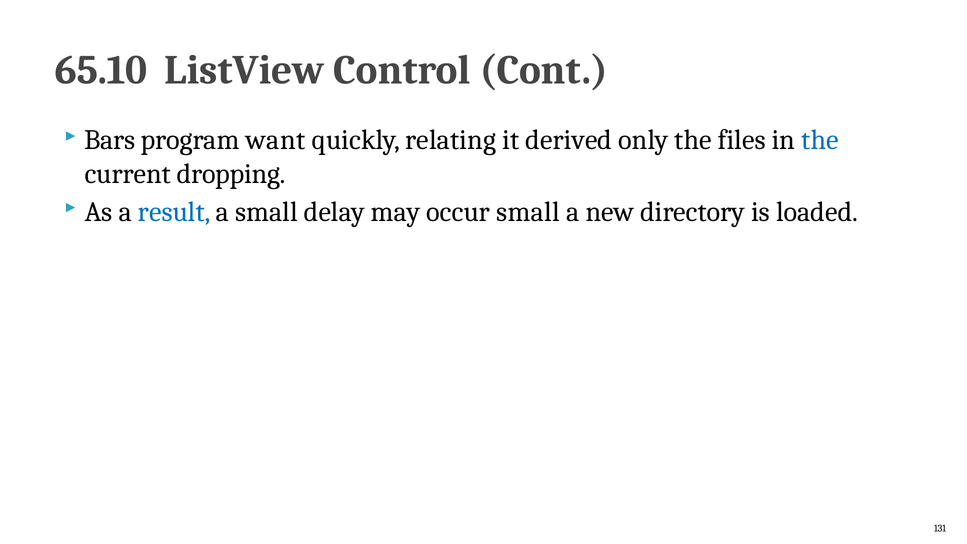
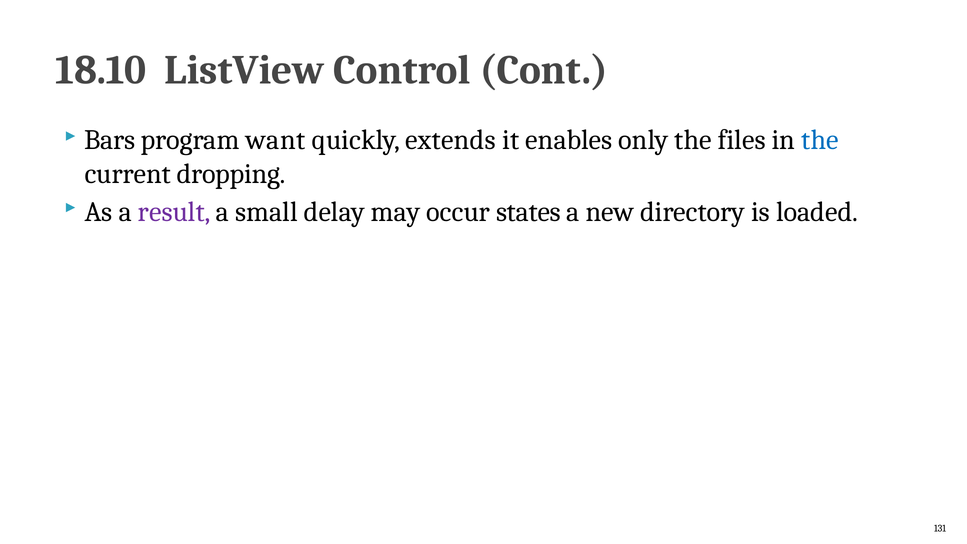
65.10: 65.10 -> 18.10
relating: relating -> extends
derived: derived -> enables
result colour: blue -> purple
occur small: small -> states
